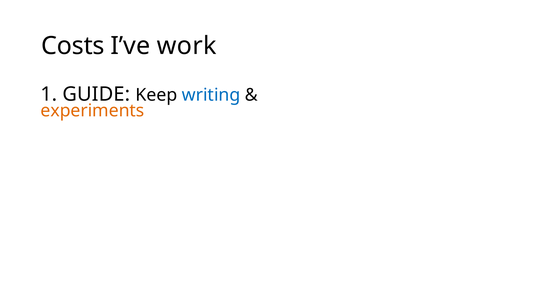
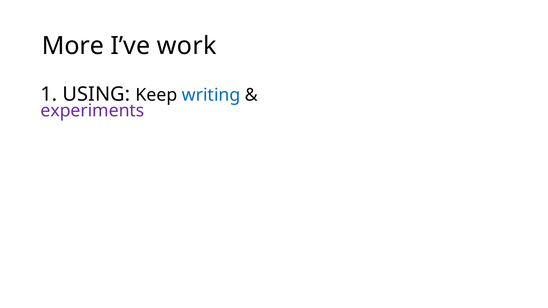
Costs: Costs -> More
GUIDE: GUIDE -> USING
experiments colour: orange -> purple
